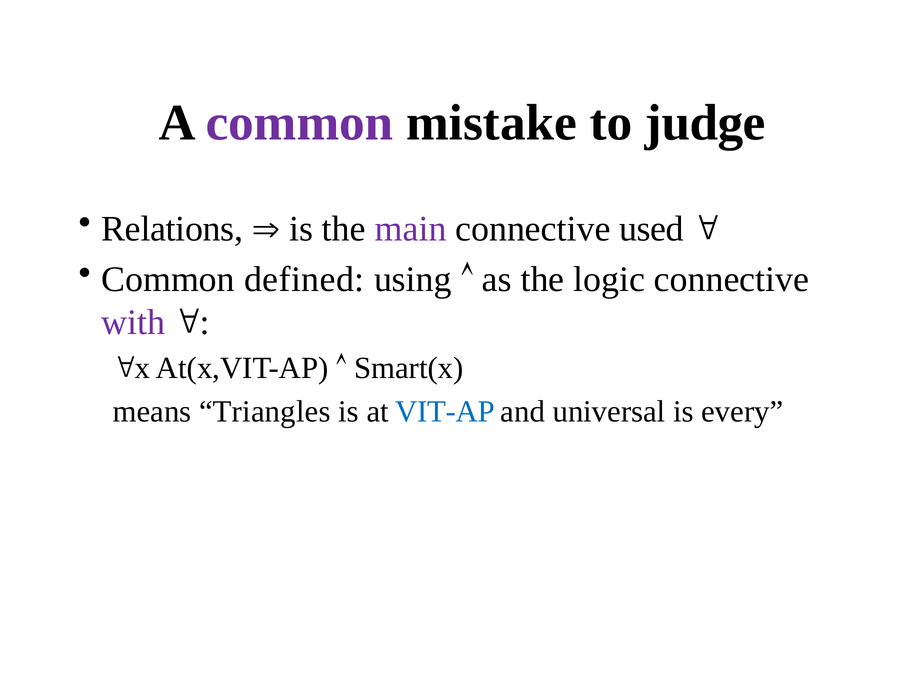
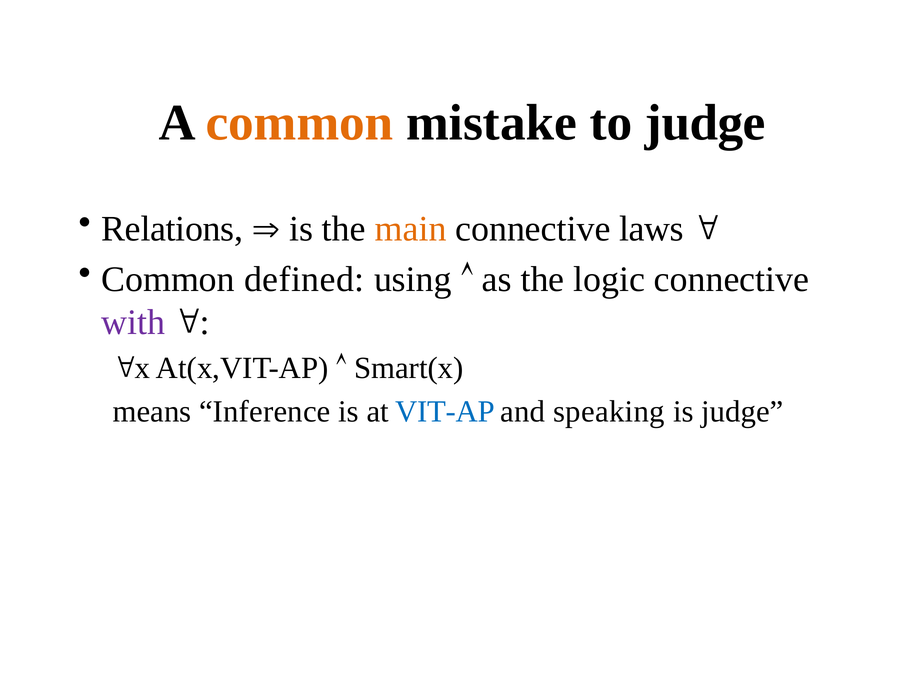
common at (299, 123) colour: purple -> orange
main colour: purple -> orange
used: used -> laws
Triangles: Triangles -> Inference
universal: universal -> speaking
is every: every -> judge
